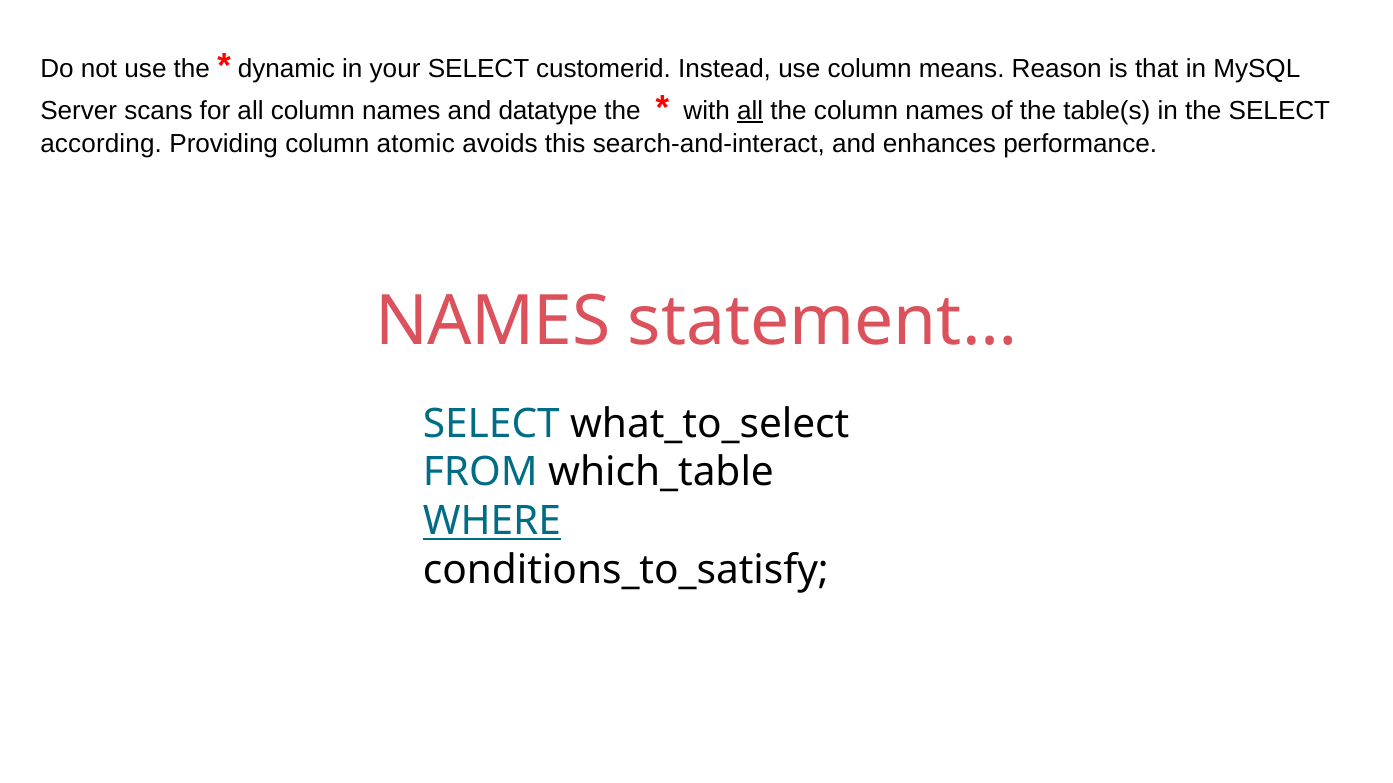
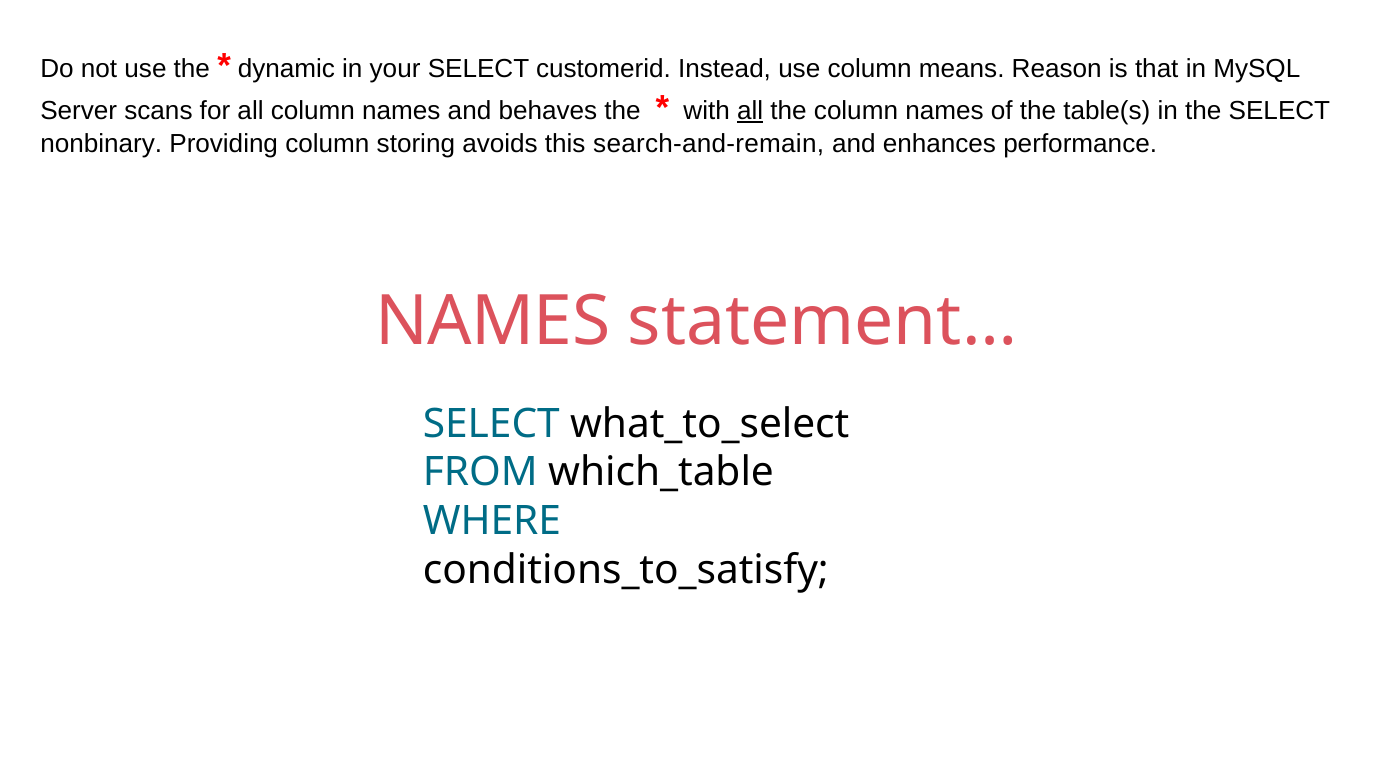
datatype: datatype -> behaves
according: according -> nonbinary
atomic: atomic -> storing
search-and-interact: search-and-interact -> search-and-remain
WHERE underline: present -> none
